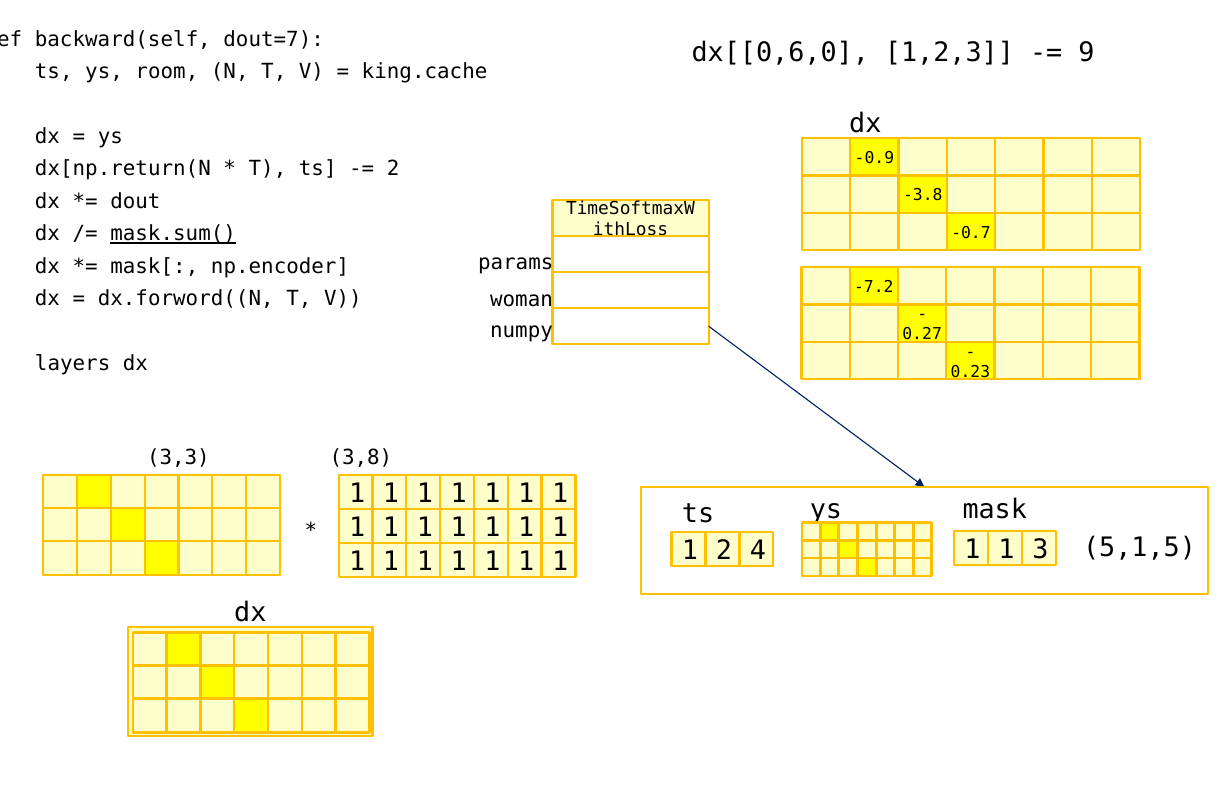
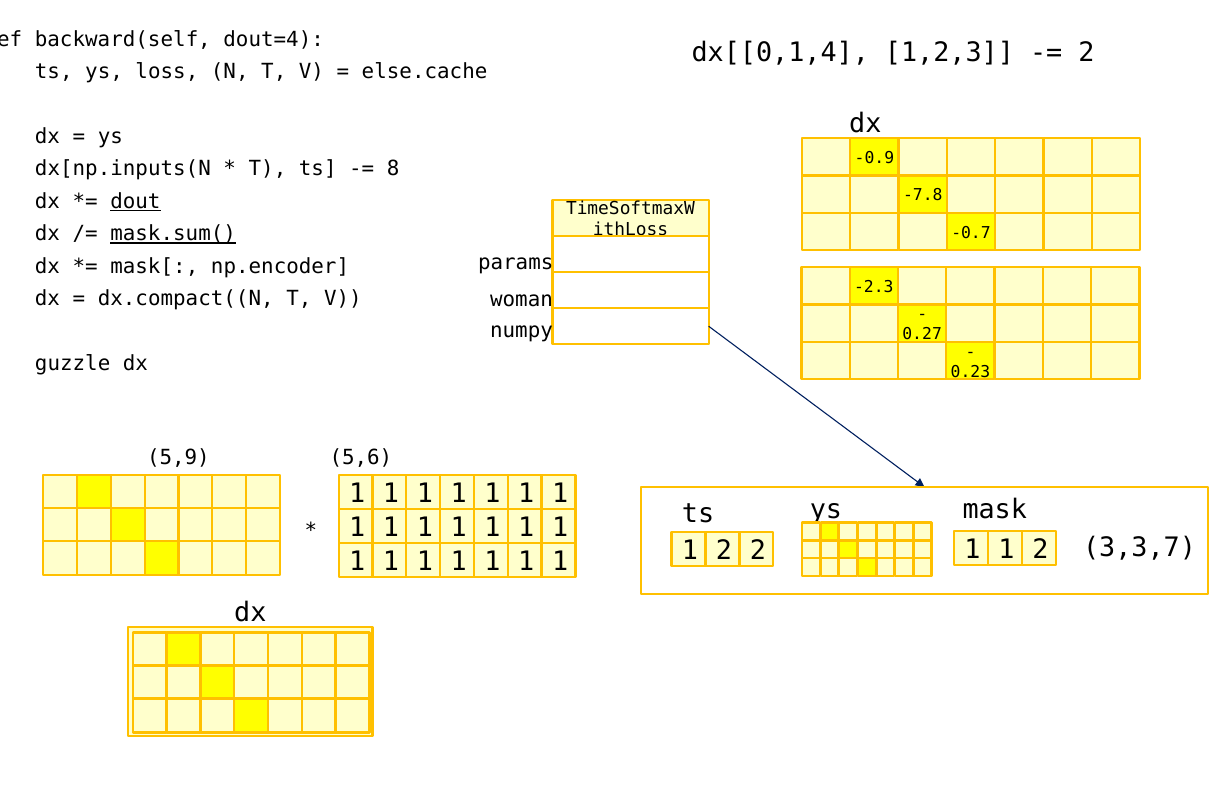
dout=7: dout=7 -> dout=4
dx[[0,6,0: dx[[0,6,0 -> dx[[0,1,4
9 at (1087, 53): 9 -> 2
room: room -> loss
king.cache: king.cache -> else.cache
dx[np.return(N: dx[np.return(N -> dx[np.inputs(N
2 at (393, 169): 2 -> 8
-3.8: -3.8 -> -7.8
dout underline: none -> present
-7.2: -7.2 -> -2.3
dx.forword((N: dx.forword((N -> dx.compact((N
layers: layers -> guzzle
3,3: 3,3 -> 5,9
3,8: 3,8 -> 5,6
5,1,5: 5,1,5 -> 3,3,7
1 1 3: 3 -> 2
2 4: 4 -> 2
